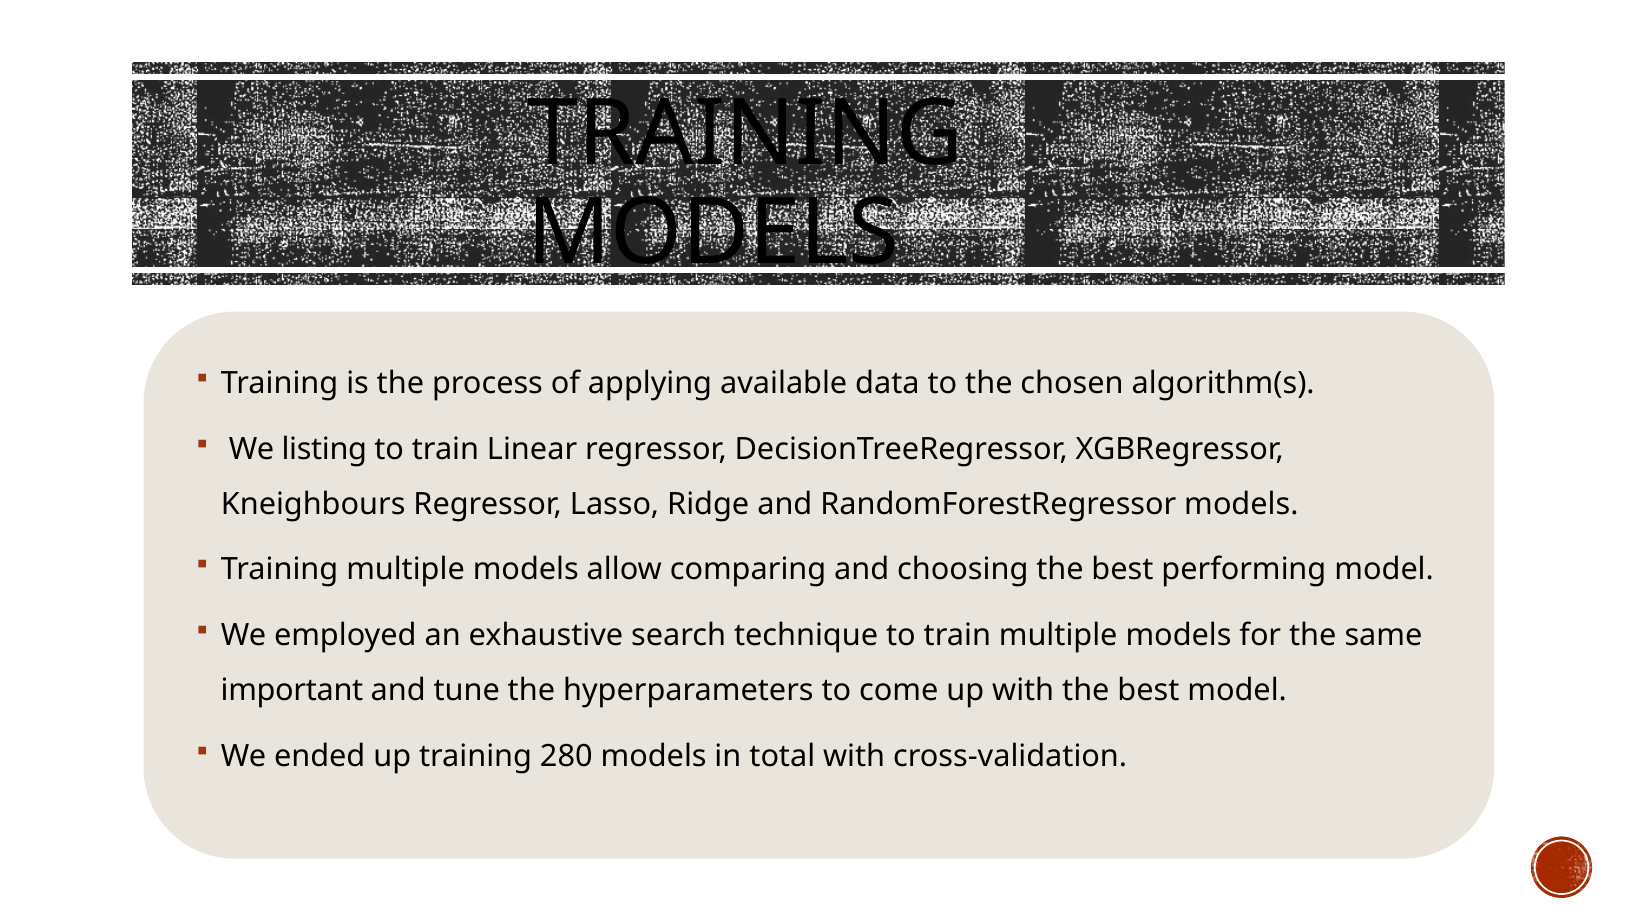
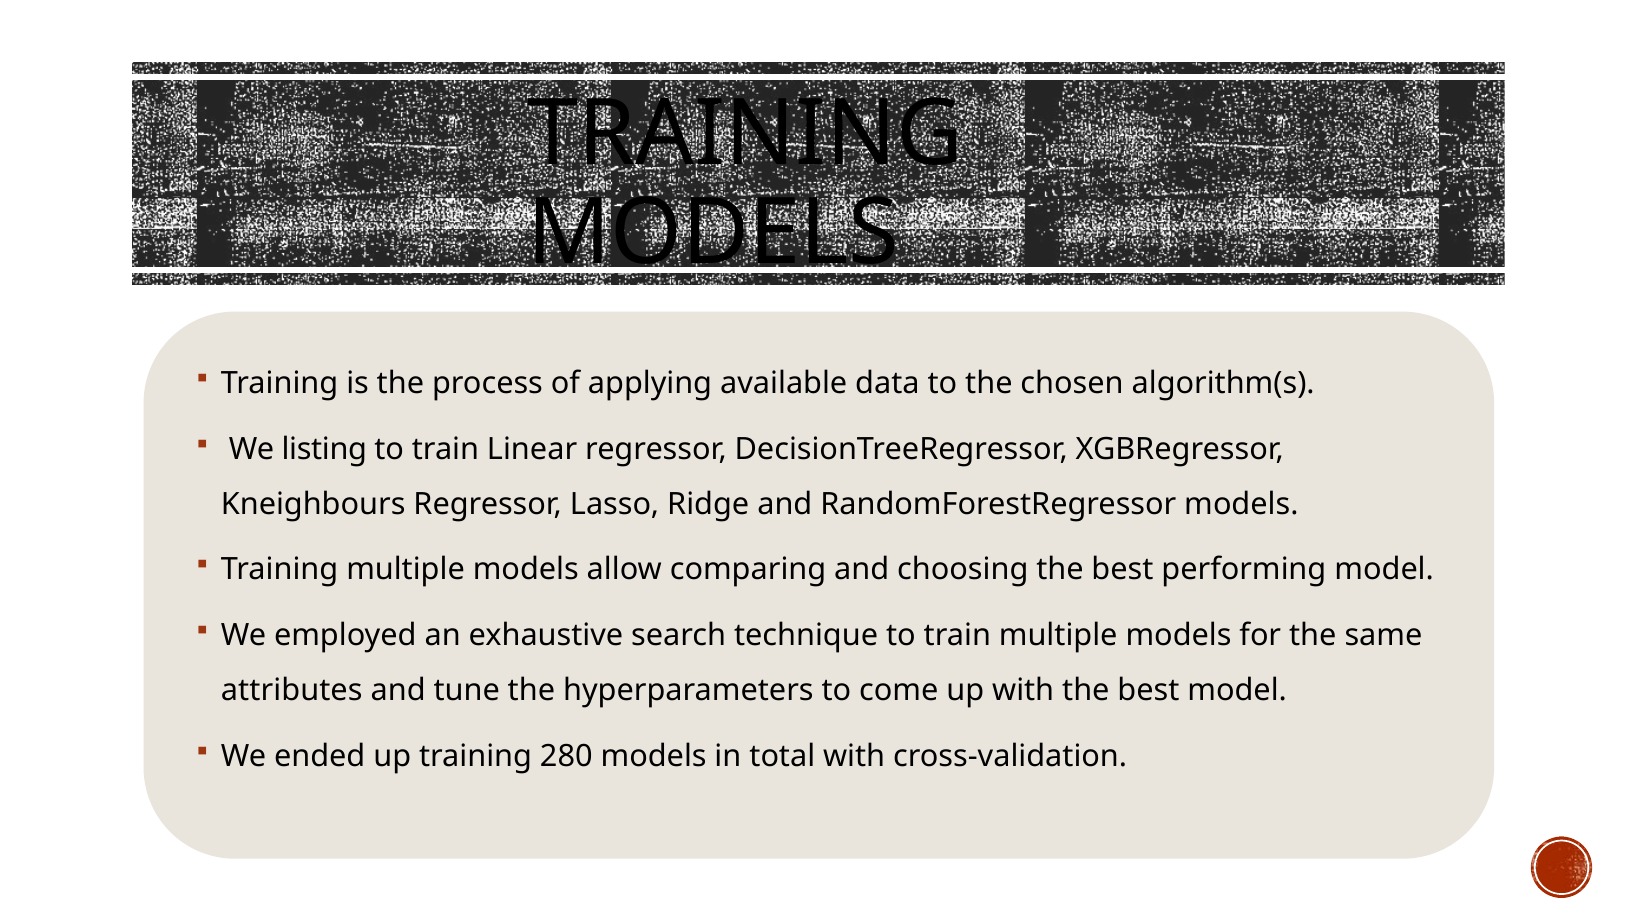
important: important -> attributes
